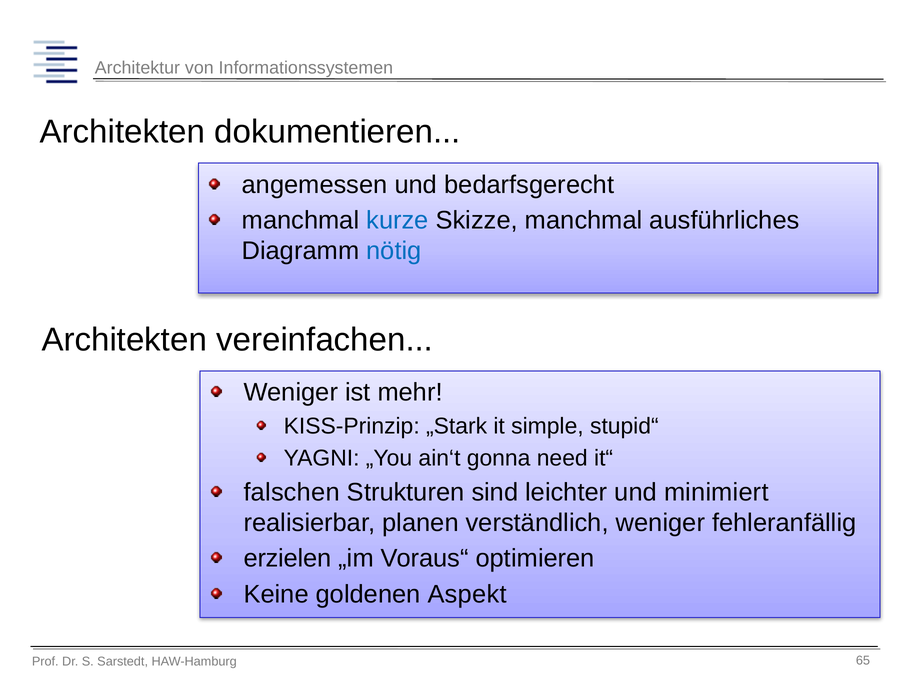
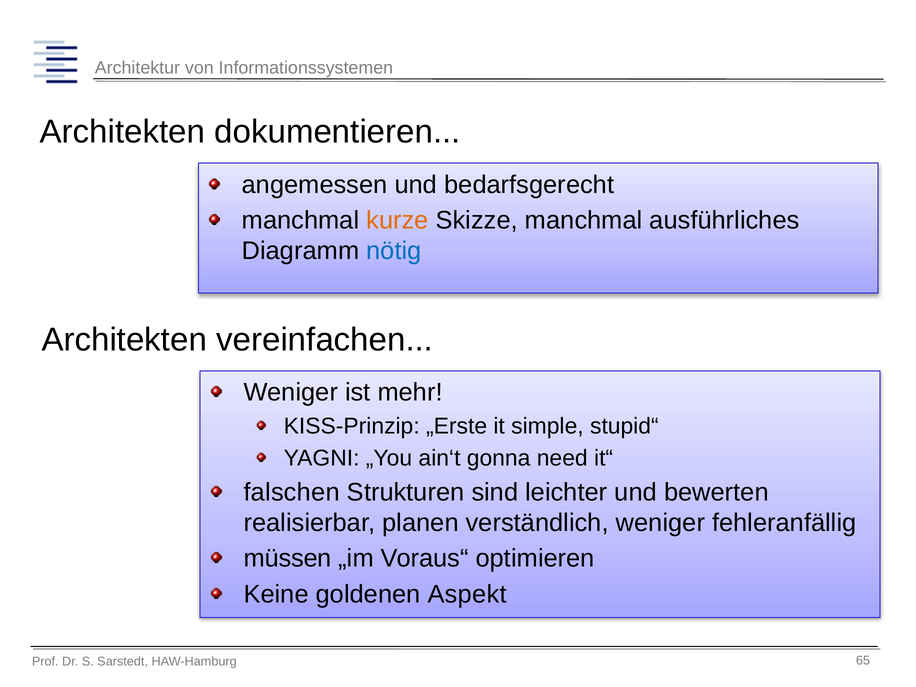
kurze colour: blue -> orange
„Stark: „Stark -> „Erste
minimiert: minimiert -> bewerten
erzielen: erzielen -> müssen
